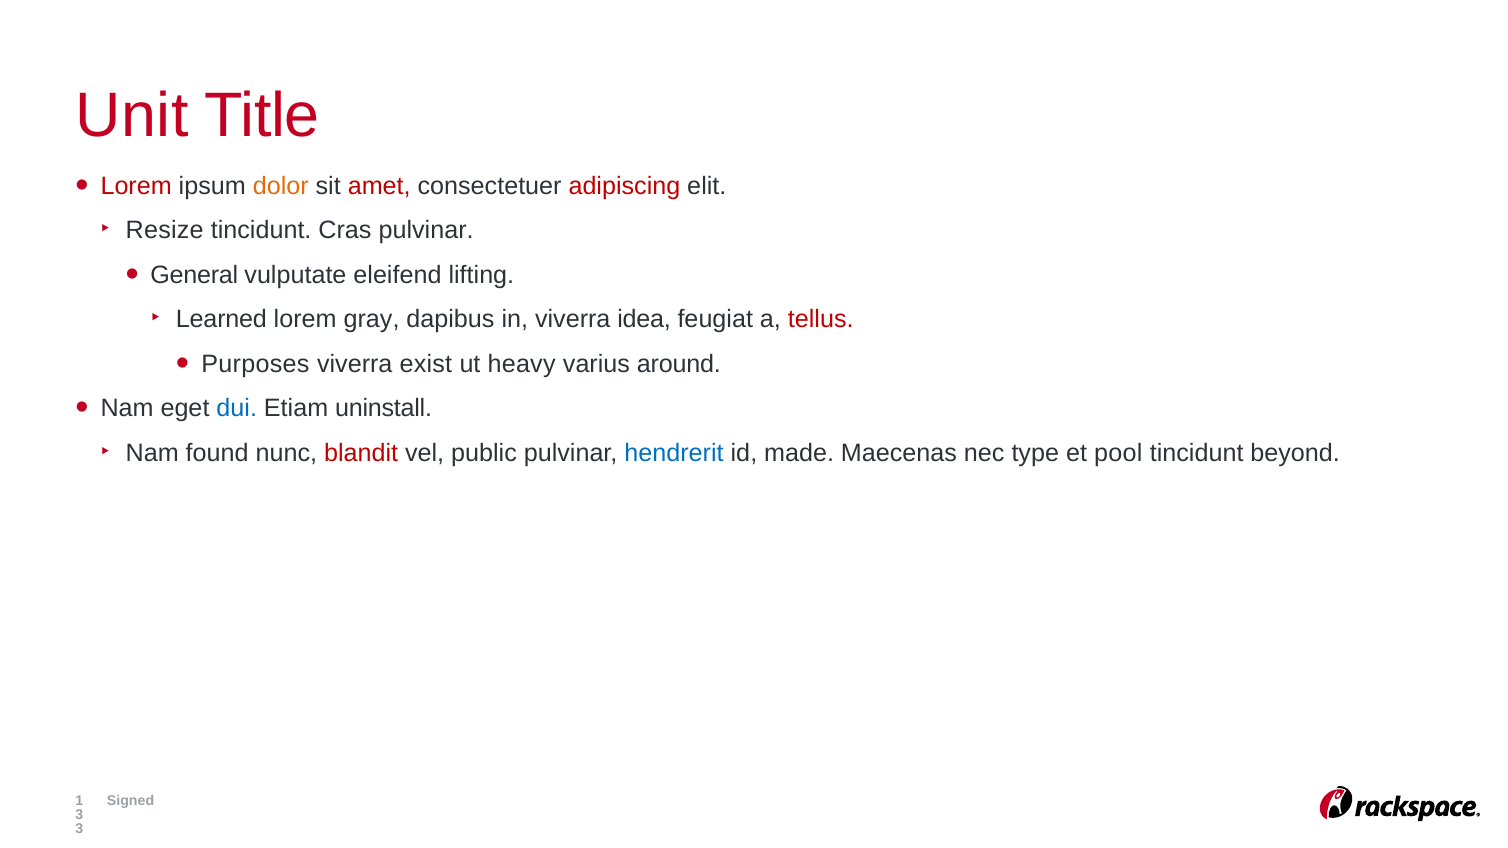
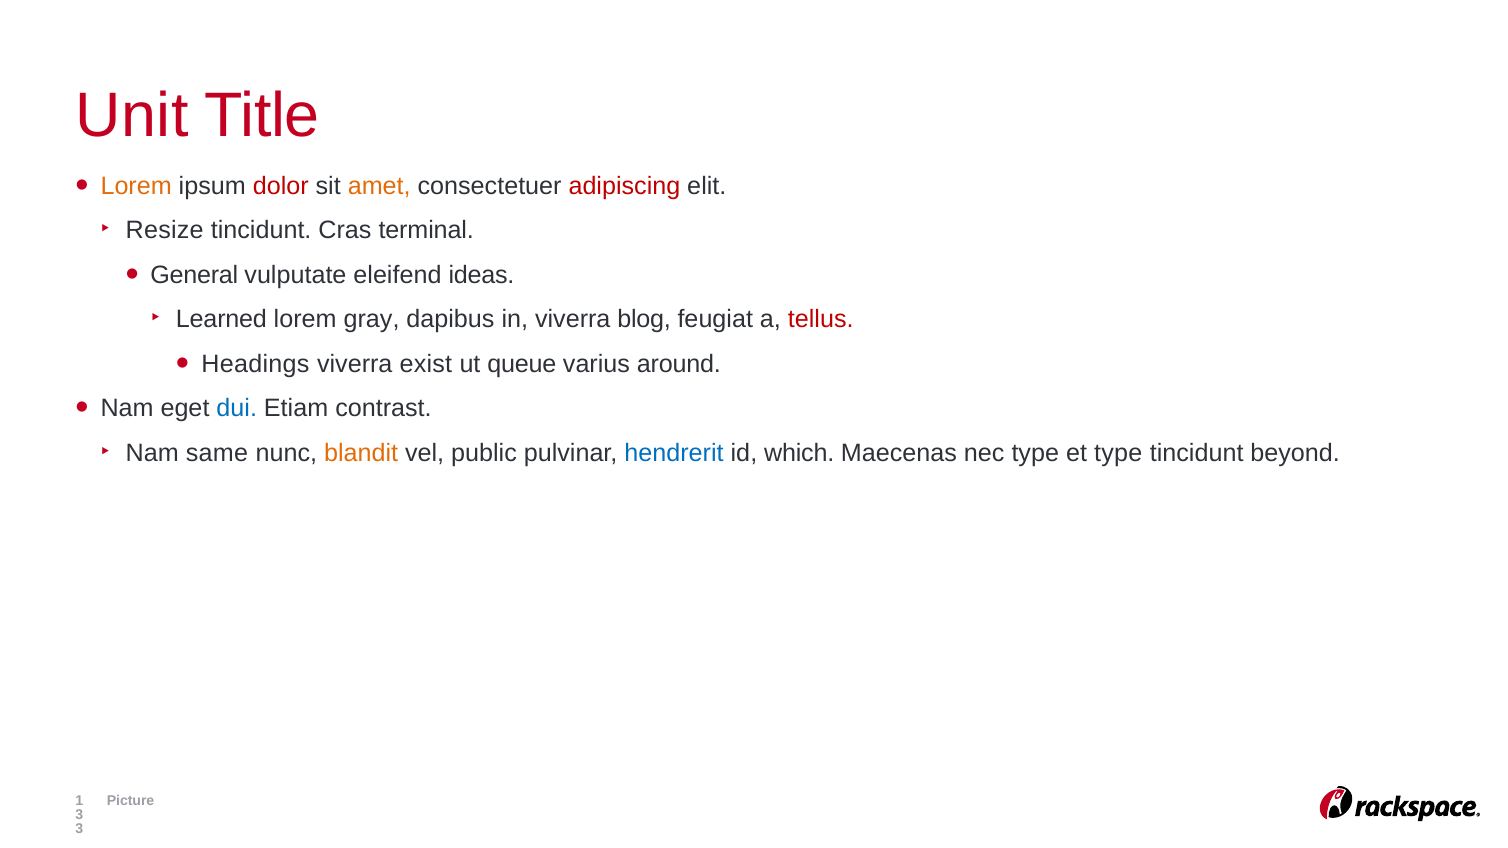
Lorem at (136, 186) colour: red -> orange
dolor colour: orange -> red
amet colour: red -> orange
Cras pulvinar: pulvinar -> terminal
lifting: lifting -> ideas
idea: idea -> blog
Purposes: Purposes -> Headings
heavy: heavy -> queue
uninstall: uninstall -> contrast
found: found -> same
blandit colour: red -> orange
made: made -> which
et pool: pool -> type
Signed: Signed -> Picture
